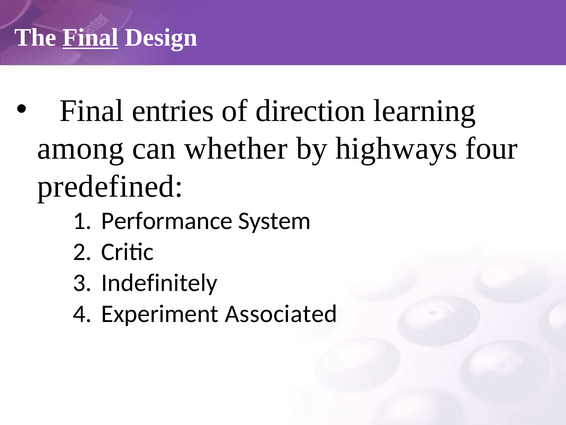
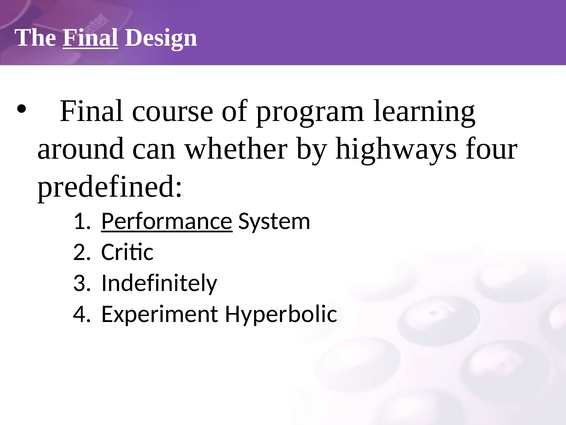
entries: entries -> course
direction: direction -> program
among: among -> around
Performance underline: none -> present
Associated: Associated -> Hyperbolic
